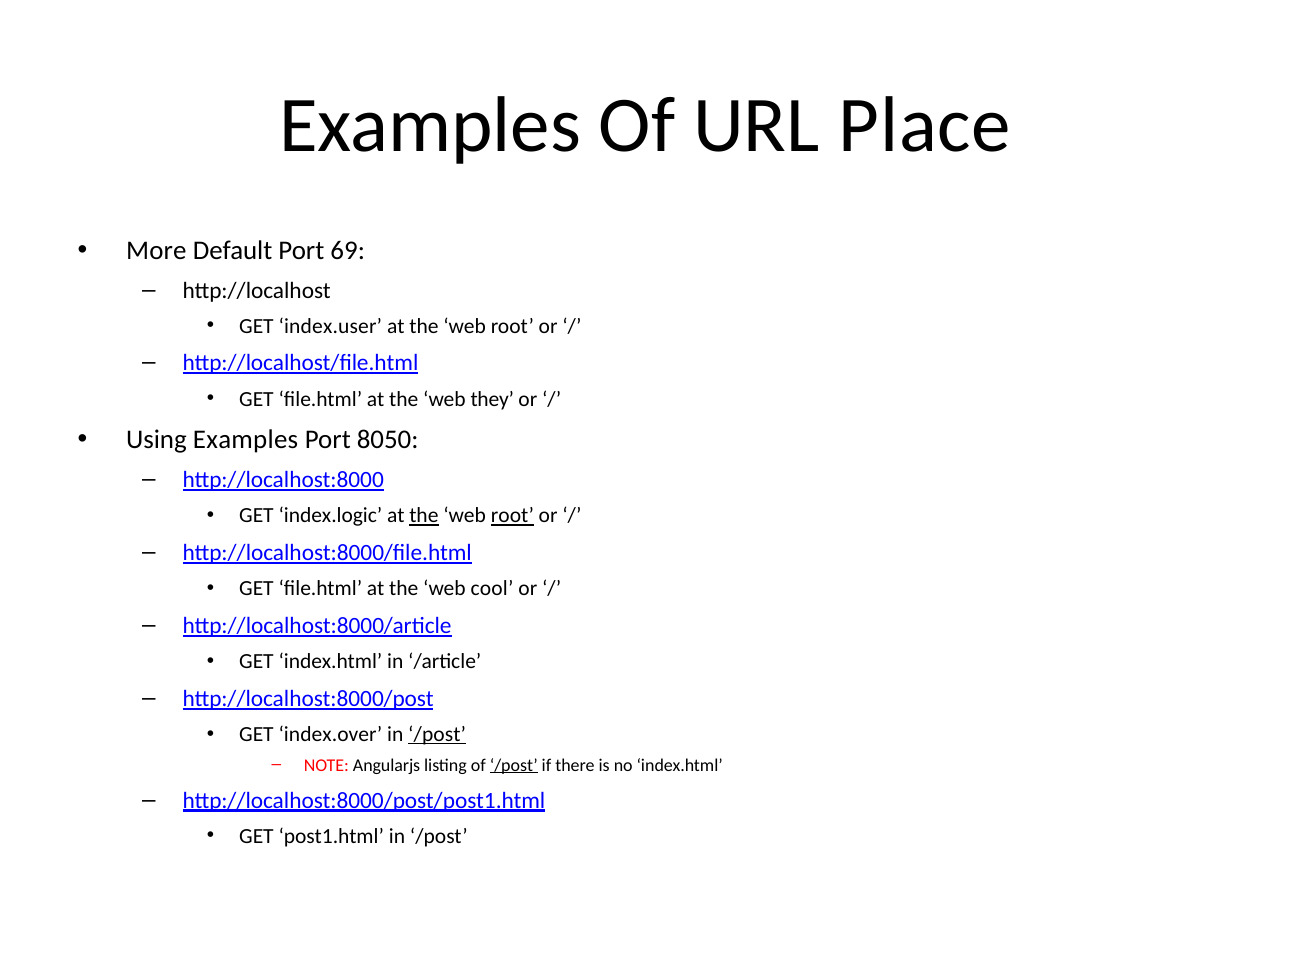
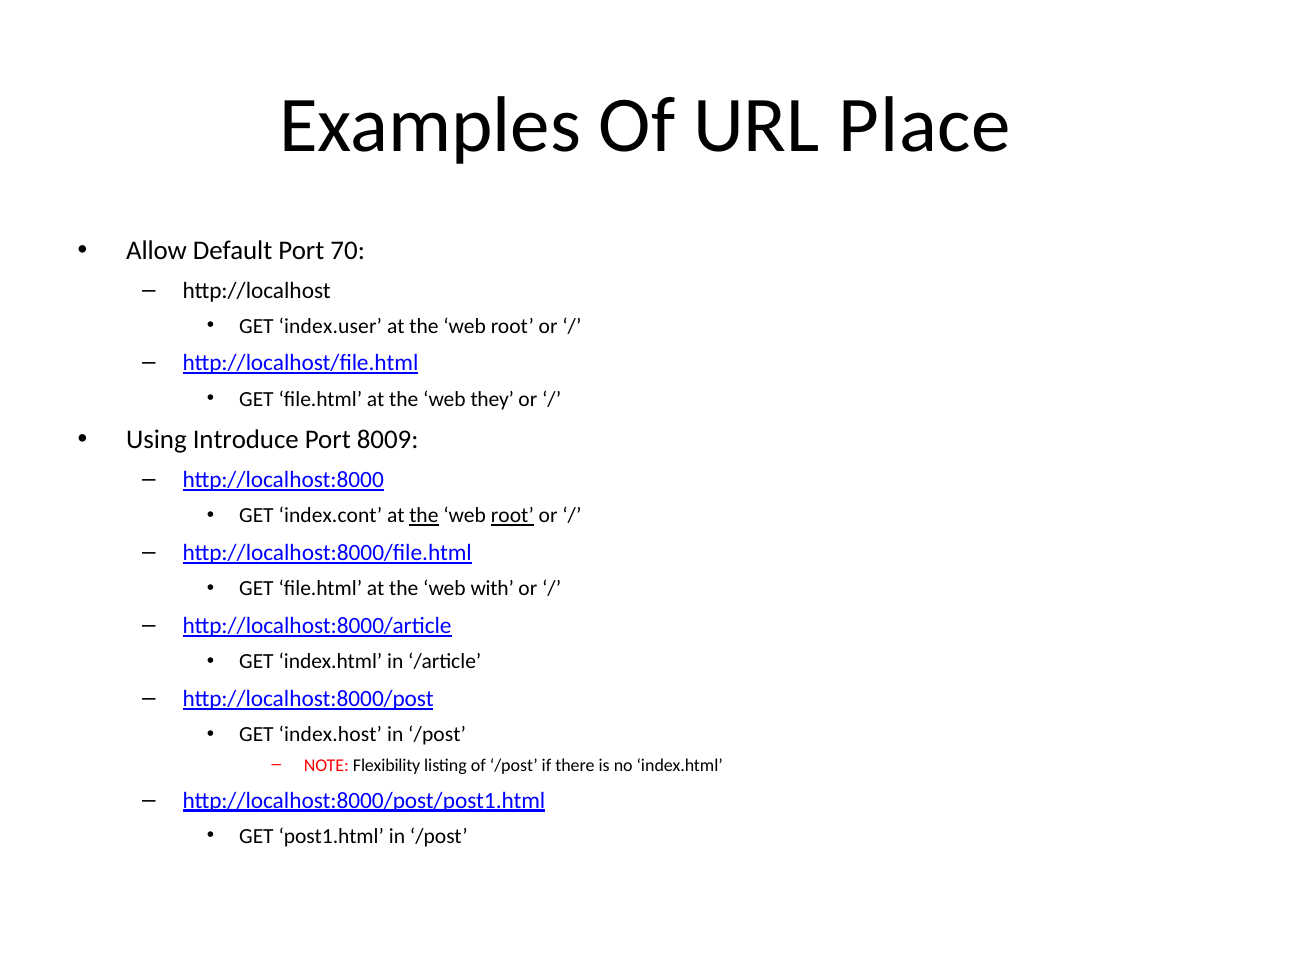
More: More -> Allow
69: 69 -> 70
Using Examples: Examples -> Introduce
8050: 8050 -> 8009
index.logic: index.logic -> index.cont
cool: cool -> with
index.over: index.over -> index.host
/post at (437, 735) underline: present -> none
Angularjs: Angularjs -> Flexibility
/post at (514, 766) underline: present -> none
